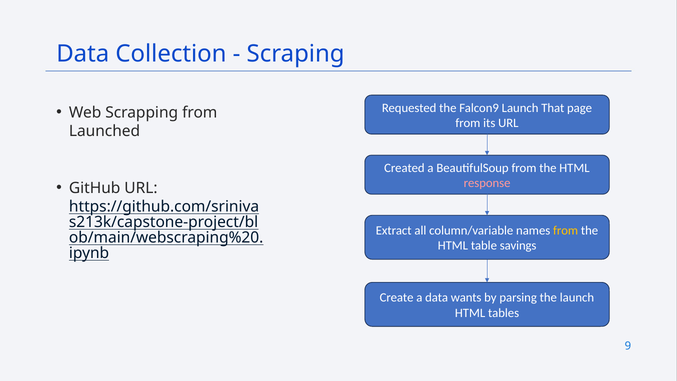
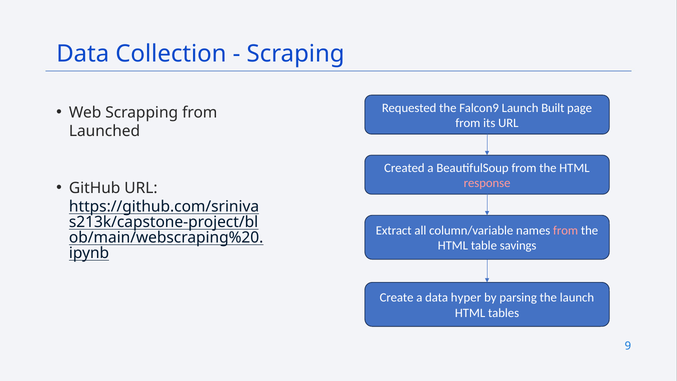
That: That -> Built
from at (566, 230) colour: yellow -> pink
wants: wants -> hyper
